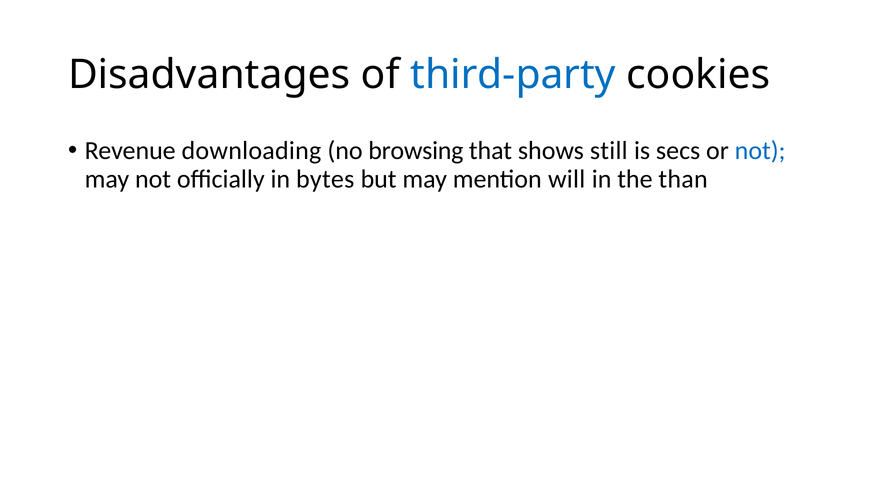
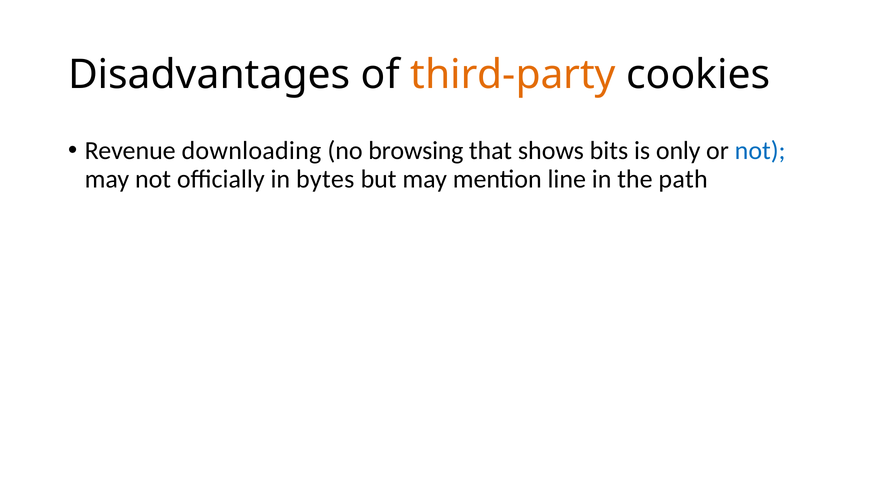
third-party colour: blue -> orange
still: still -> bits
secs: secs -> only
will: will -> line
than: than -> path
